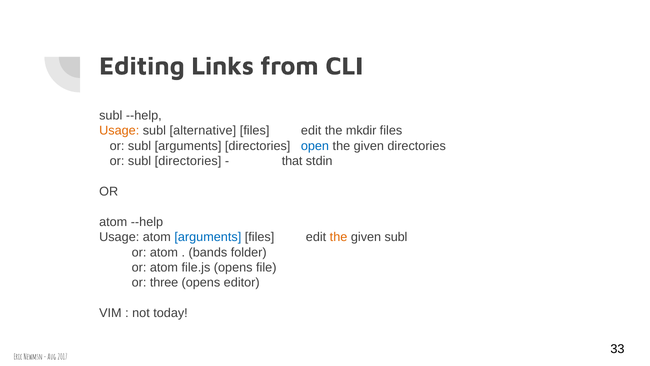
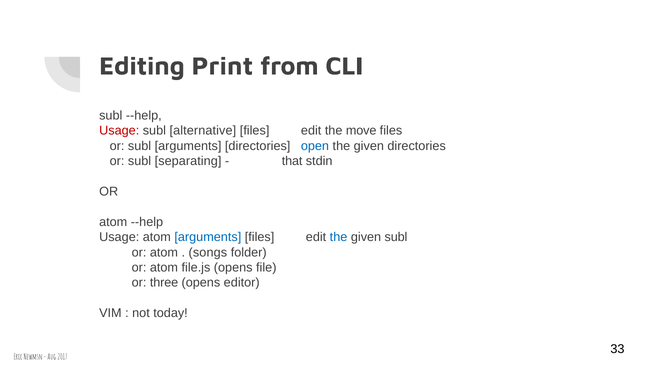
Links: Links -> Print
Usage at (119, 131) colour: orange -> red
mkdir: mkdir -> move
subl directories: directories -> separating
the at (339, 237) colour: orange -> blue
bands: bands -> songs
